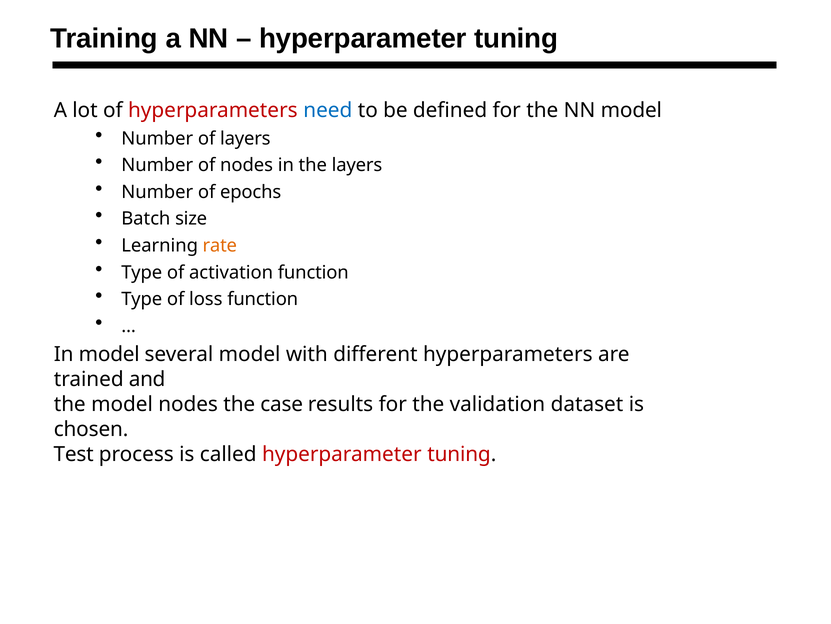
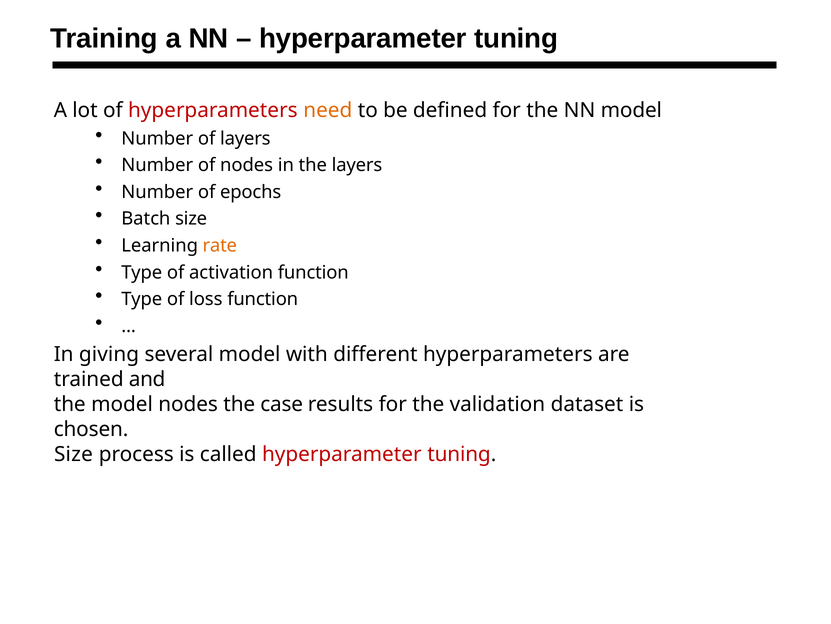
need colour: blue -> orange
In model: model -> giving
Test at (74, 454): Test -> Size
